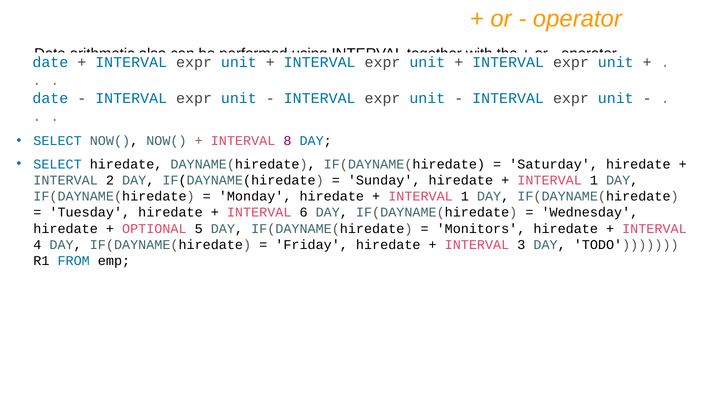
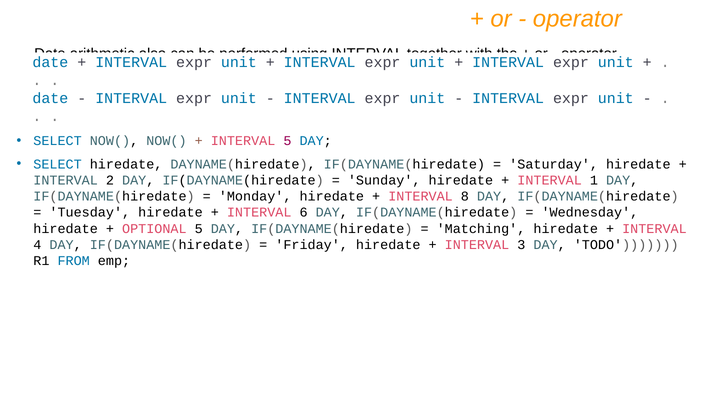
INTERVAL 8: 8 -> 5
1 at (465, 197): 1 -> 8
Monitors: Monitors -> Matching
